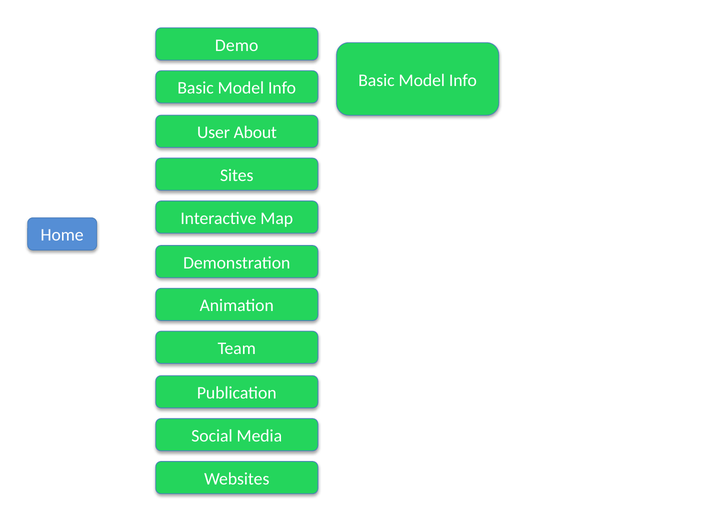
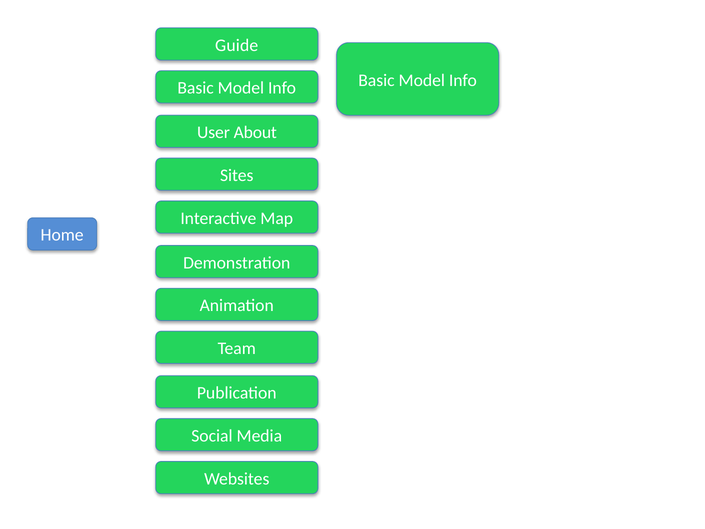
Demo: Demo -> Guide
